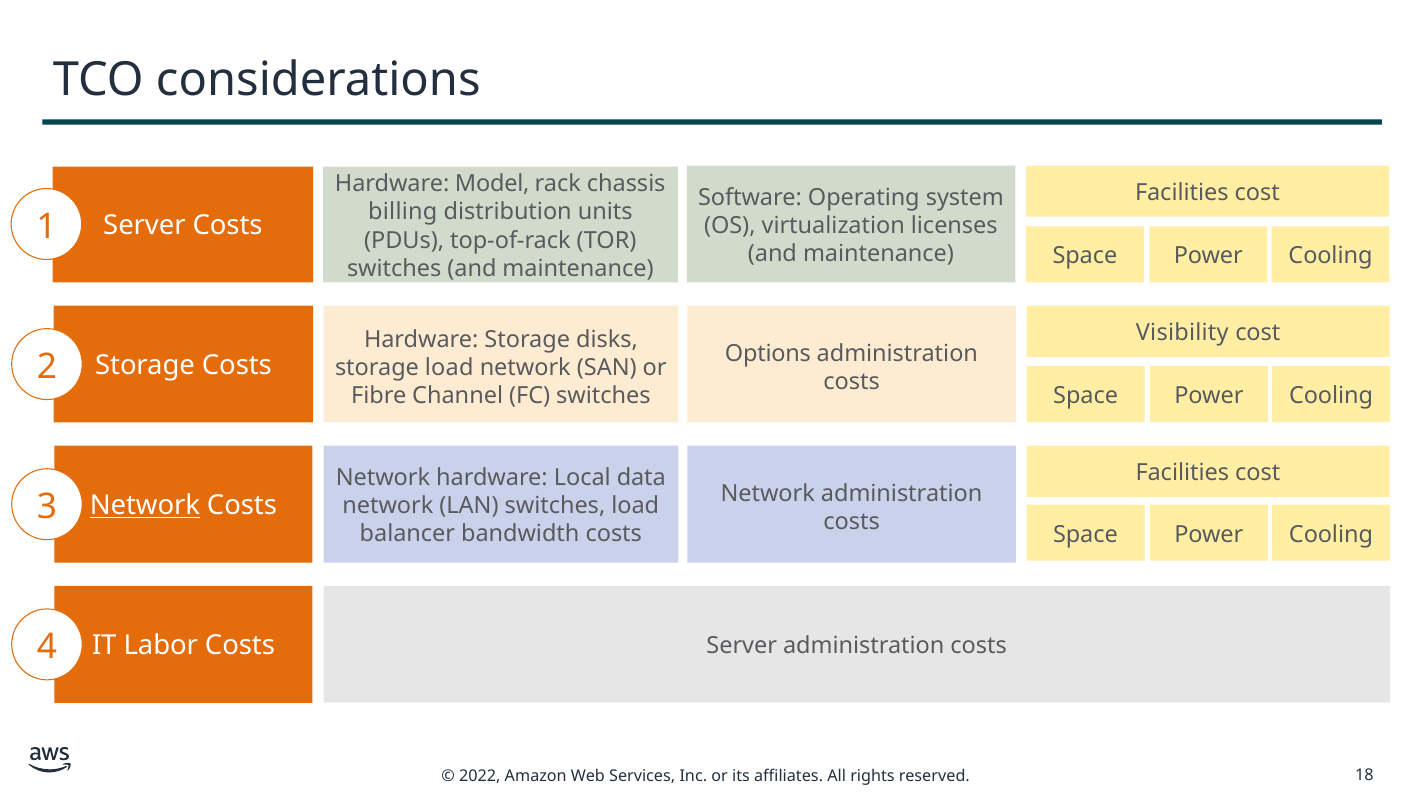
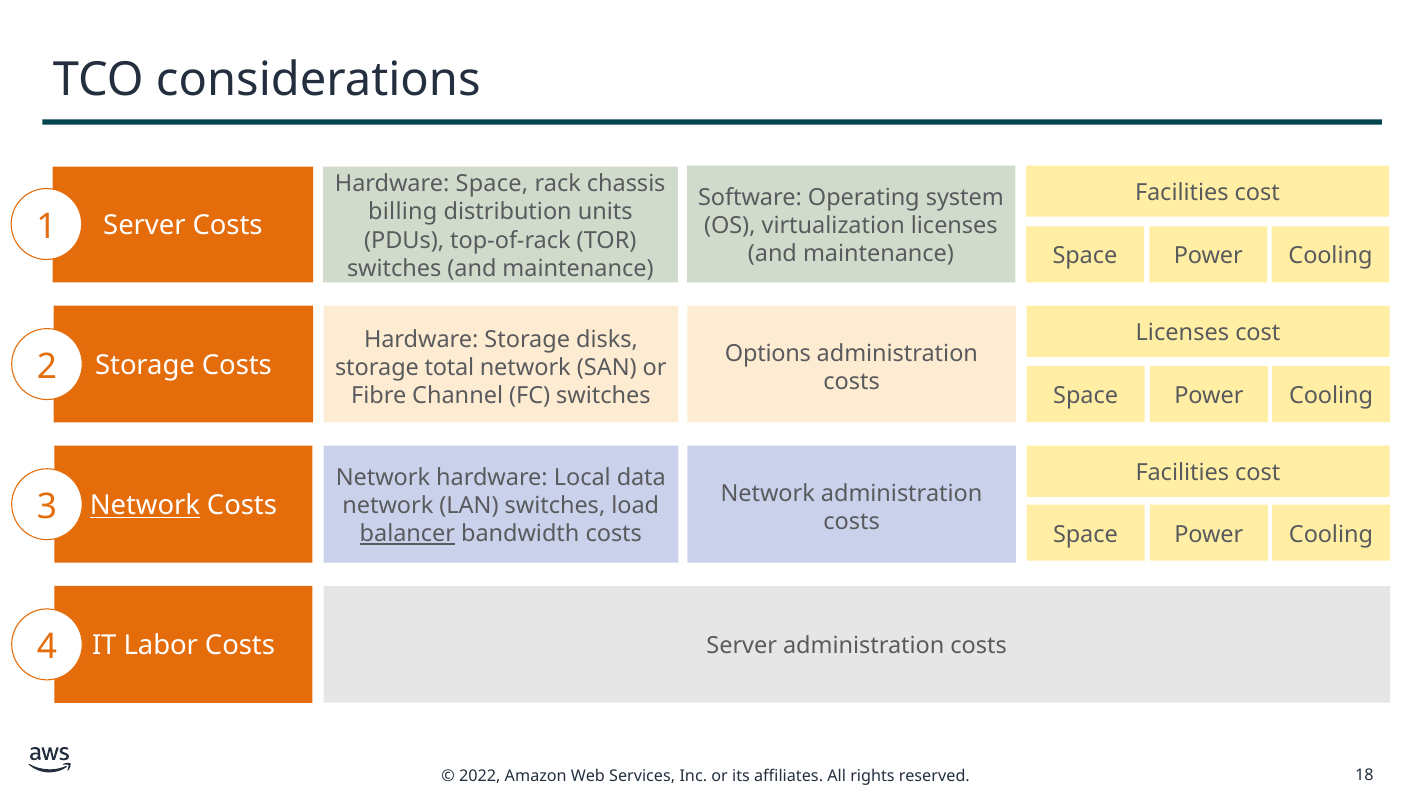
Hardware Model: Model -> Space
Visibility at (1182, 333): Visibility -> Licenses
storage load: load -> total
balancer underline: none -> present
